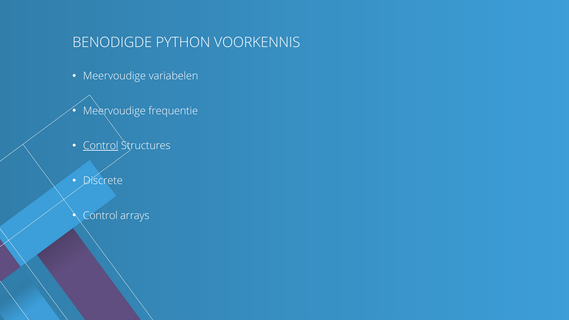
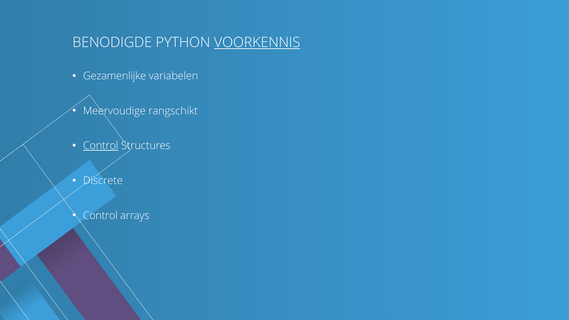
VOORKENNIS underline: none -> present
Meervoudige at (114, 76): Meervoudige -> Gezamenlijke
frequentie: frequentie -> rangschikt
